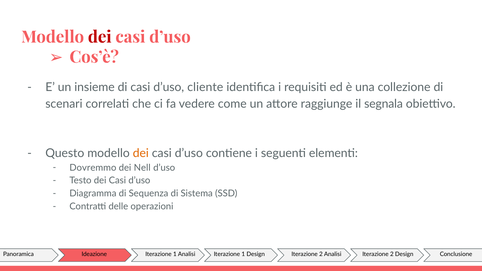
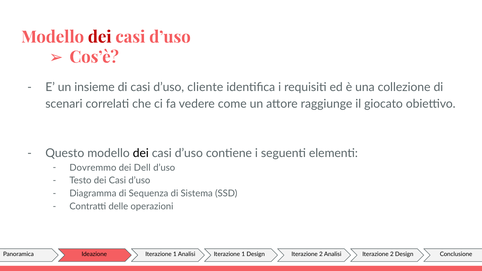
segnala: segnala -> giocato
dei at (141, 153) colour: orange -> black
Nell: Nell -> Dell
